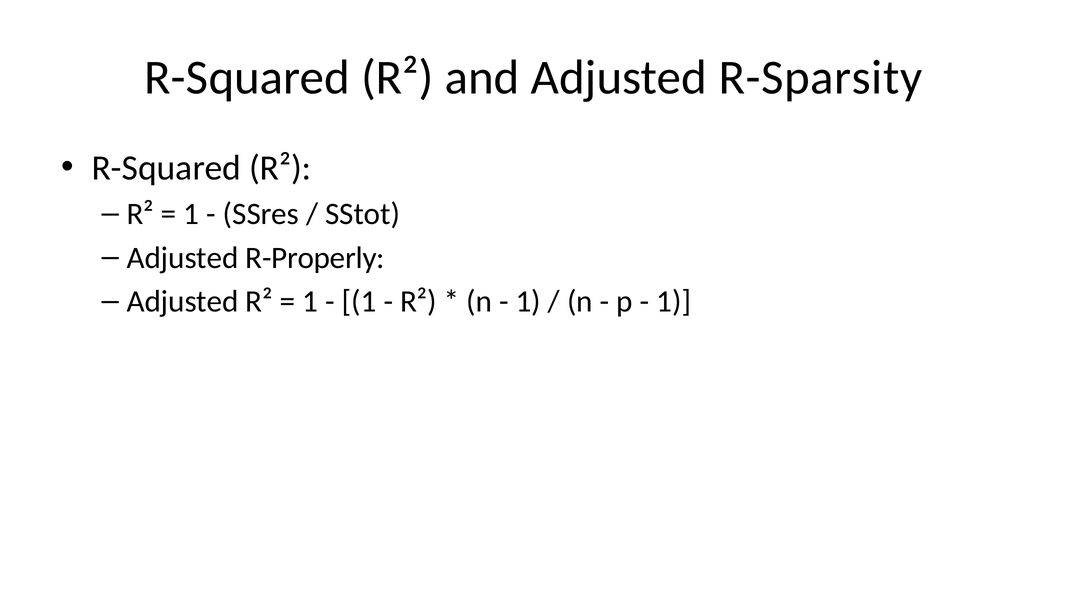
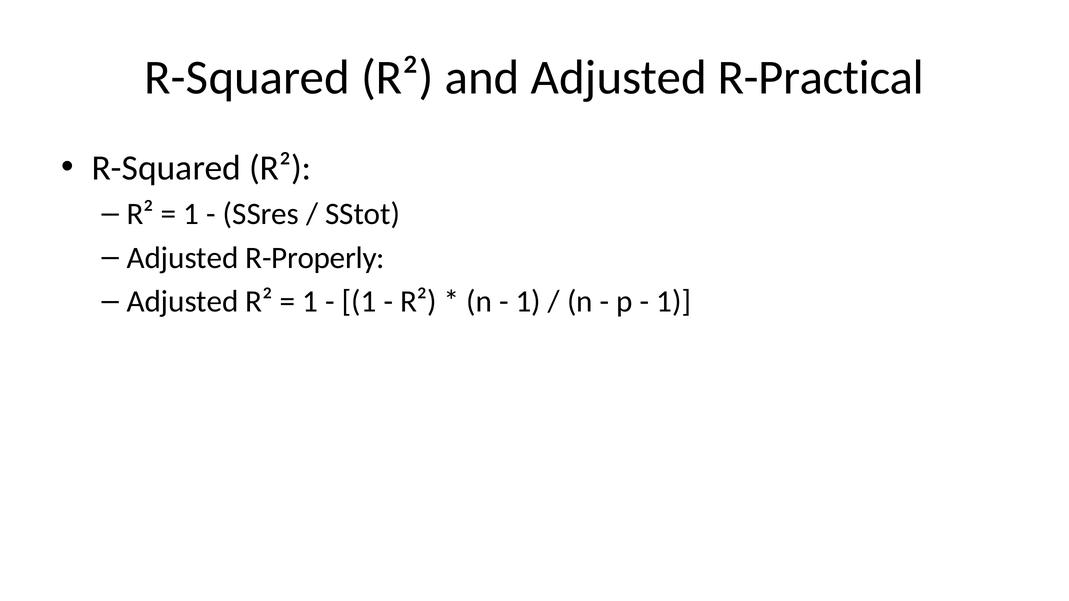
R-Sparsity: R-Sparsity -> R-Practical
